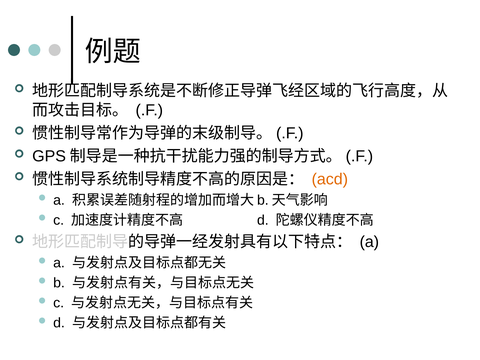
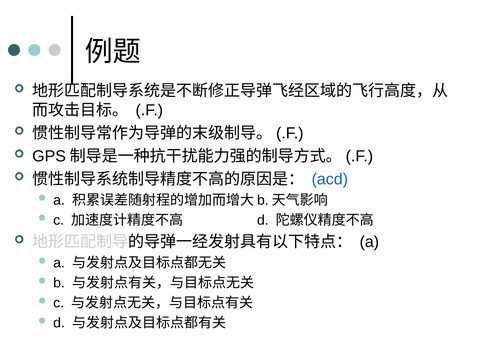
acd colour: orange -> blue
